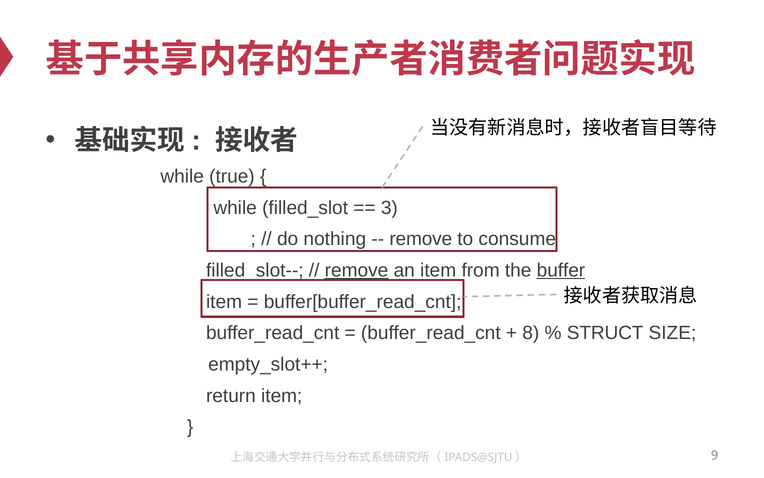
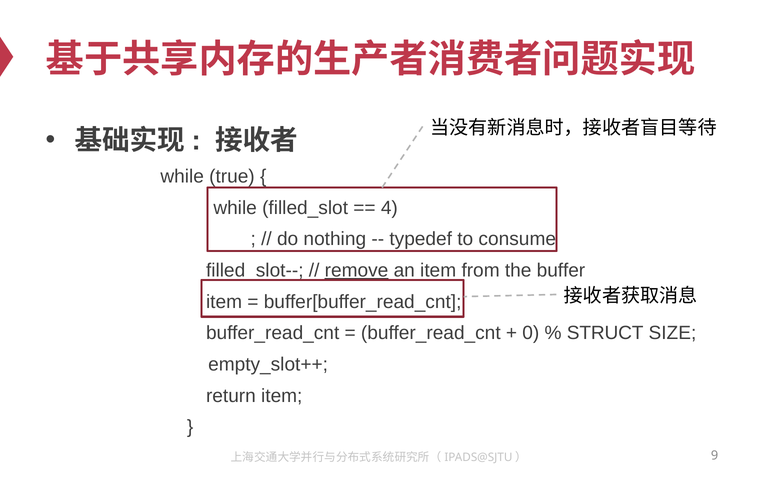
3: 3 -> 4
remove at (421, 239): remove -> typedef
buffer underline: present -> none
8: 8 -> 0
